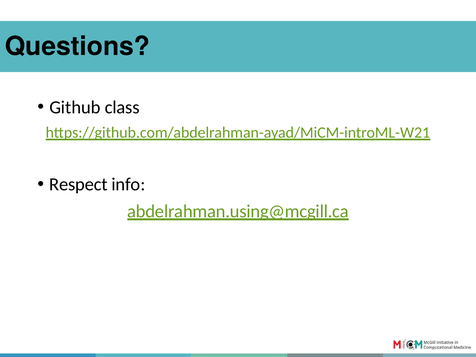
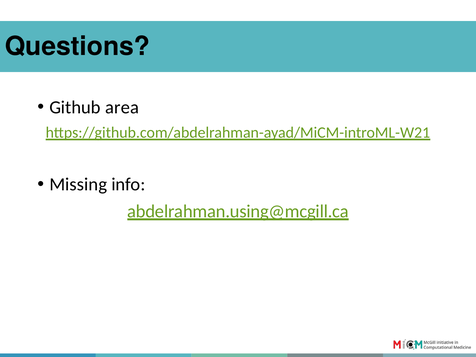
class: class -> area
Respect: Respect -> Missing
